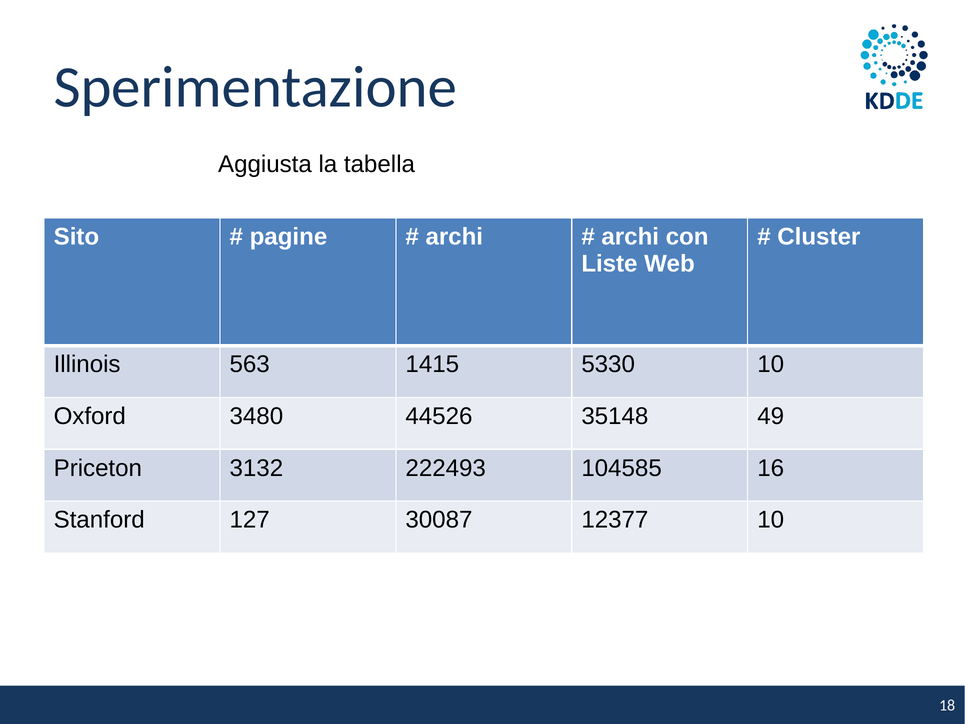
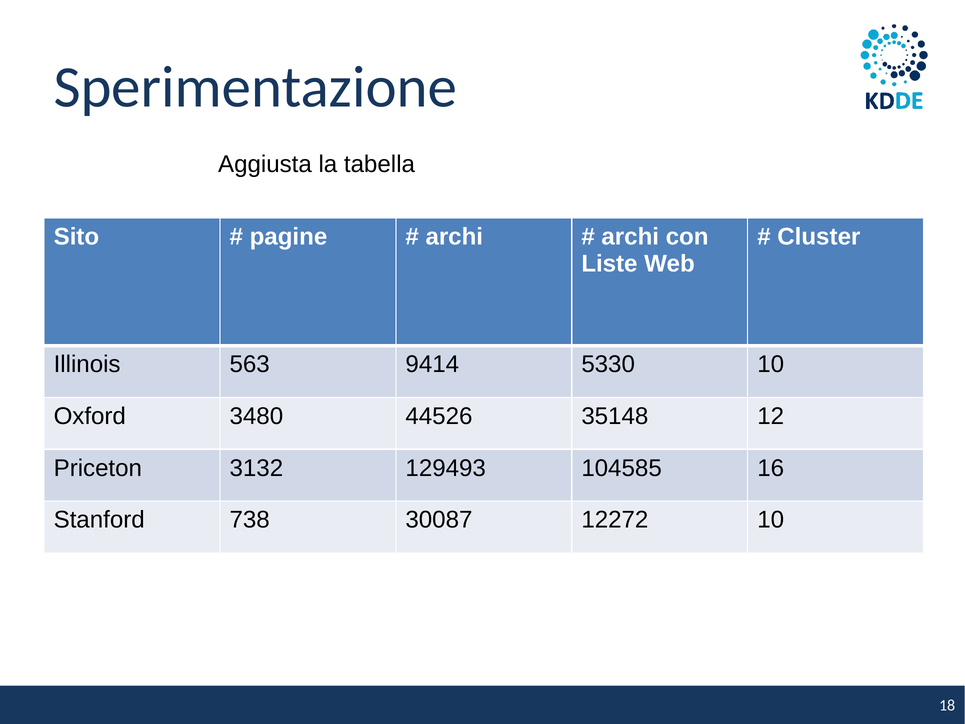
1415: 1415 -> 9414
49: 49 -> 12
222493: 222493 -> 129493
127: 127 -> 738
12377: 12377 -> 12272
